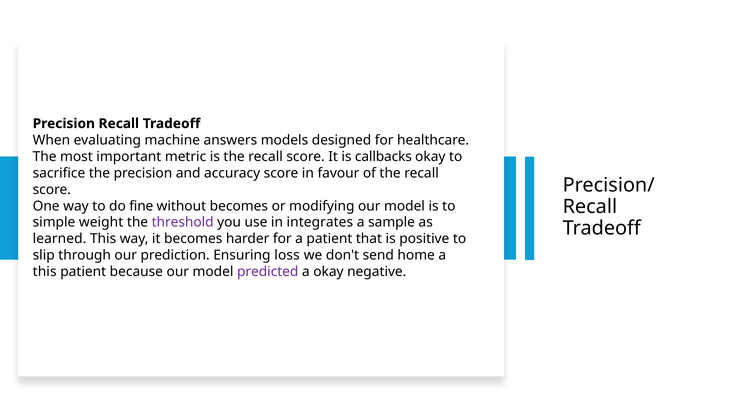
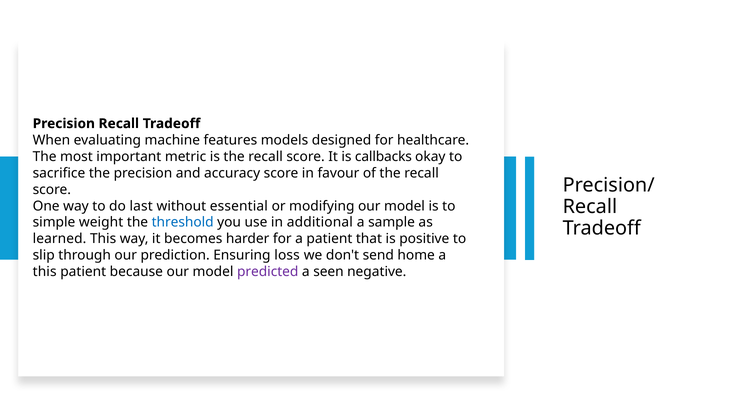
answers: answers -> features
fine: fine -> last
without becomes: becomes -> essential
threshold colour: purple -> blue
integrates: integrates -> additional
a okay: okay -> seen
